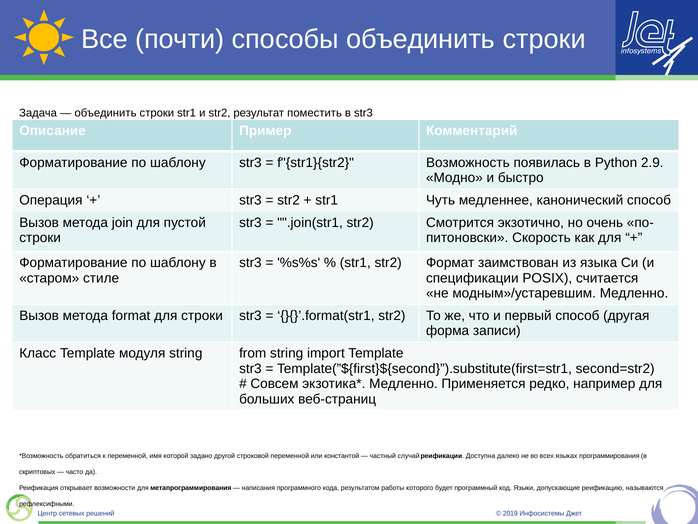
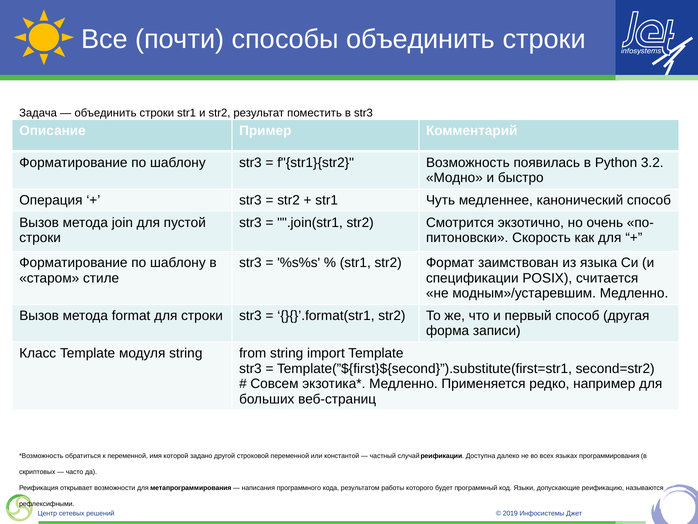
2.9: 2.9 -> 3.2
